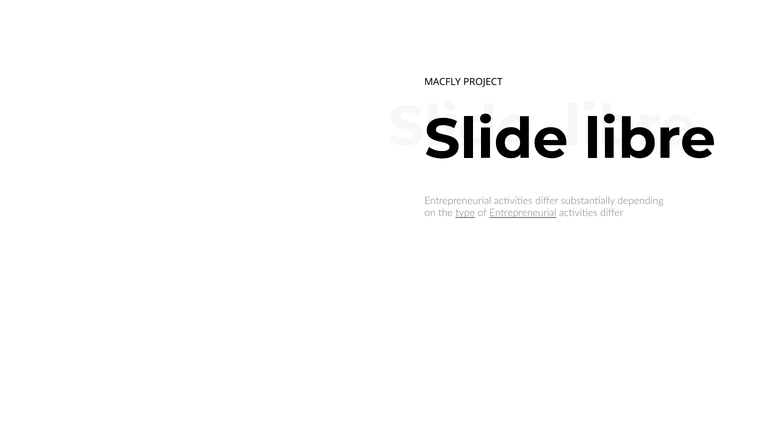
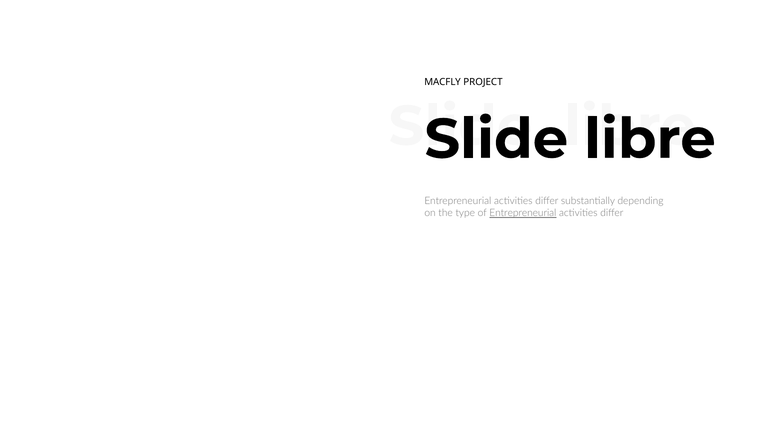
type underline: present -> none
